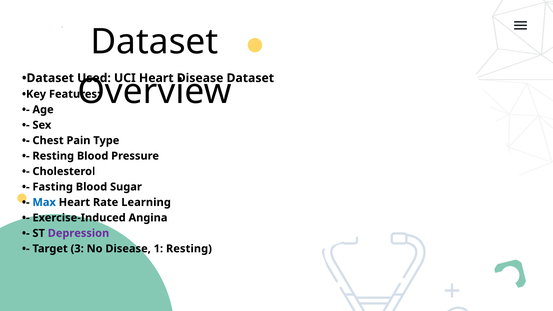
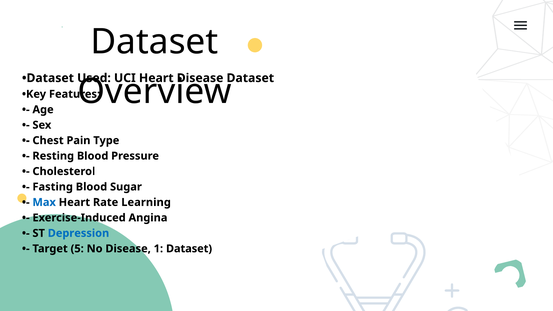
Depression colour: purple -> blue
3: 3 -> 5
1 Resting: Resting -> Dataset
